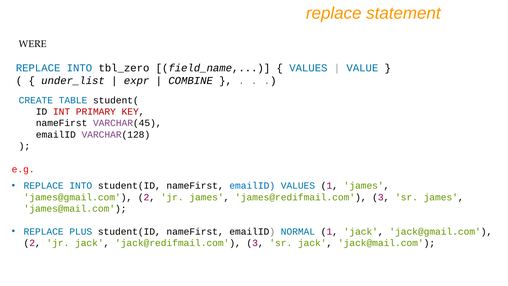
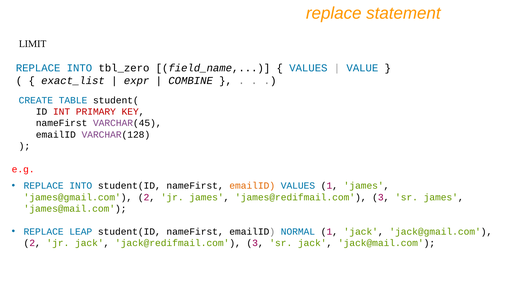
WERE: WERE -> LIMIT
under_list: under_list -> exact_list
emailID at (252, 186) colour: blue -> orange
PLUS: PLUS -> LEAP
